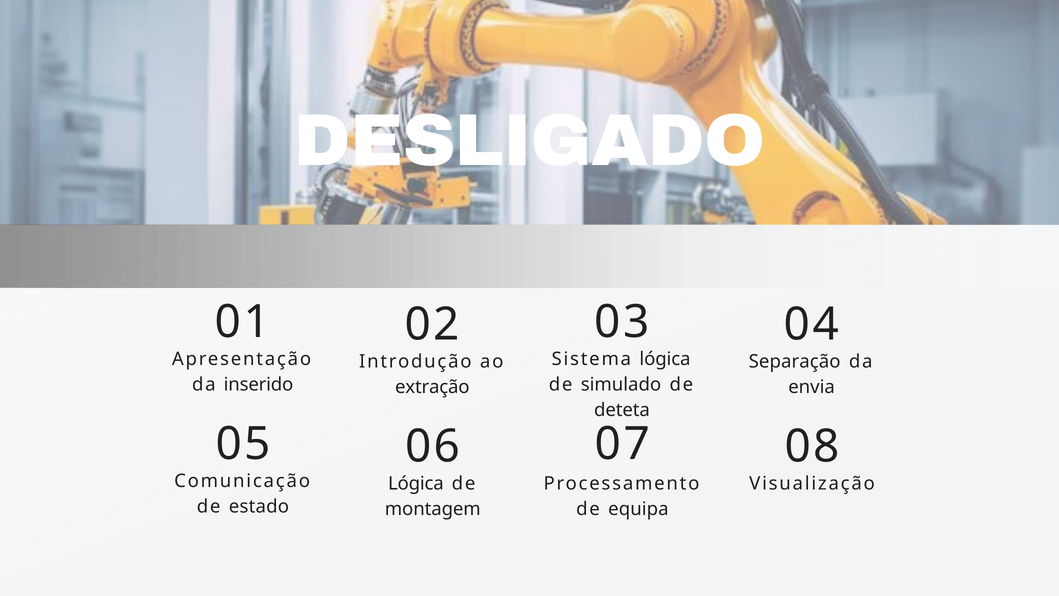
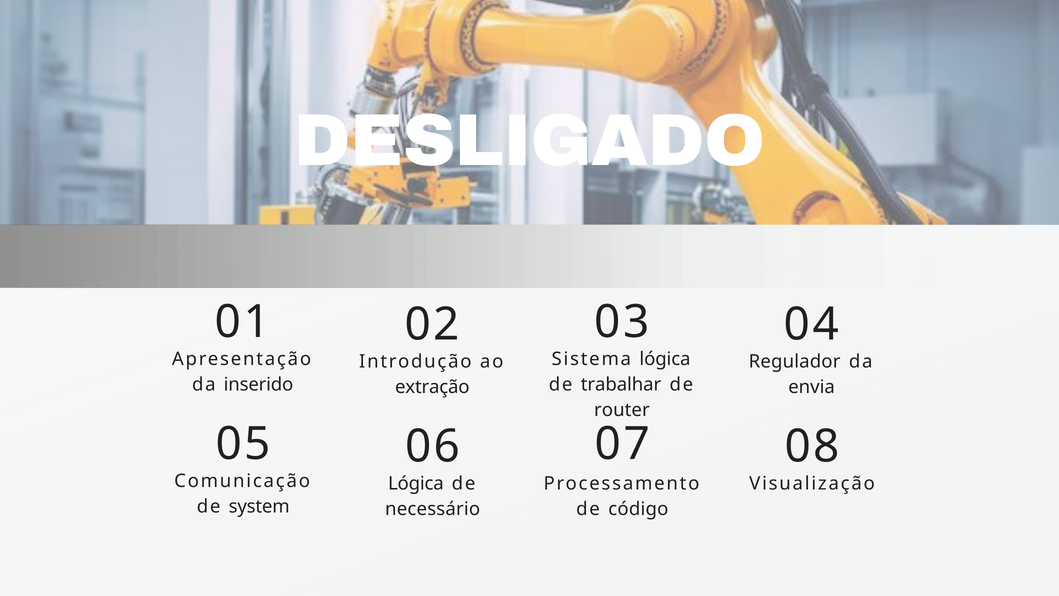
Separação: Separação -> Regulador
simulado: simulado -> trabalhar
deteta: deteta -> router
estado: estado -> system
montagem: montagem -> necessário
equipa: equipa -> código
